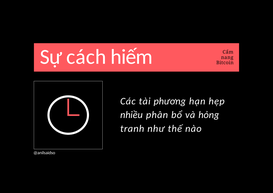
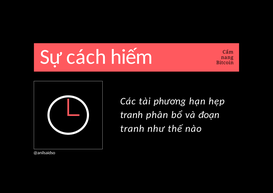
nhiều at (132, 115): nhiều -> tranh
hỏng: hỏng -> đoạn
